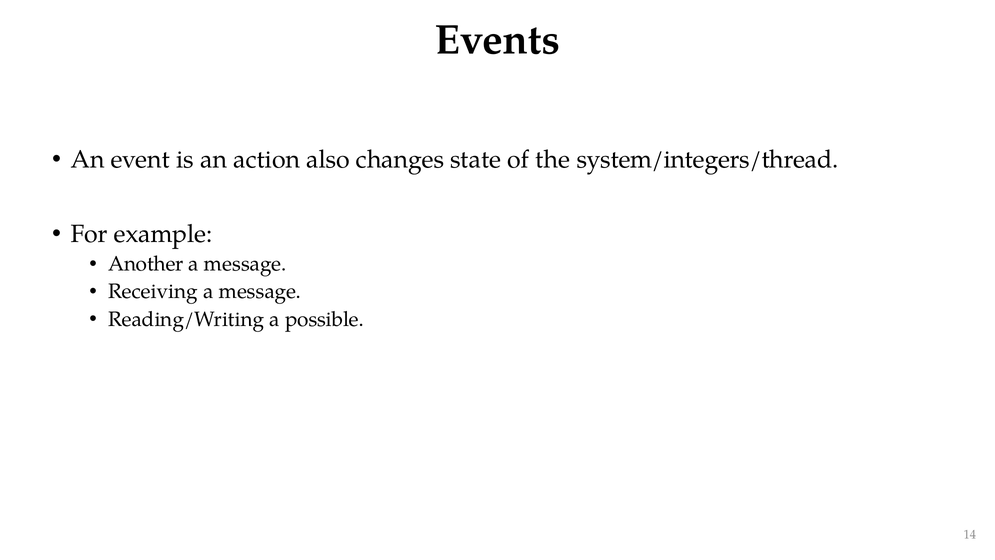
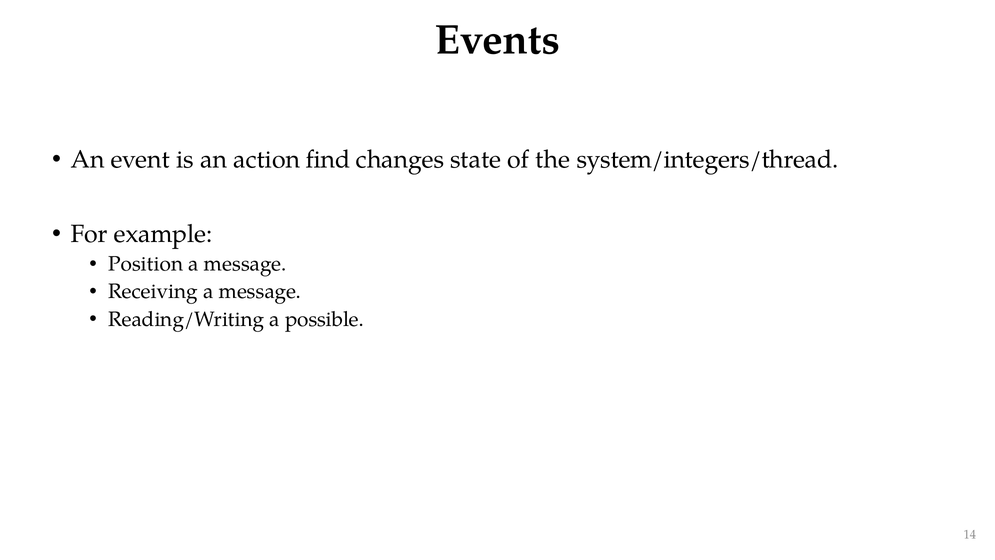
also: also -> find
Another: Another -> Position
